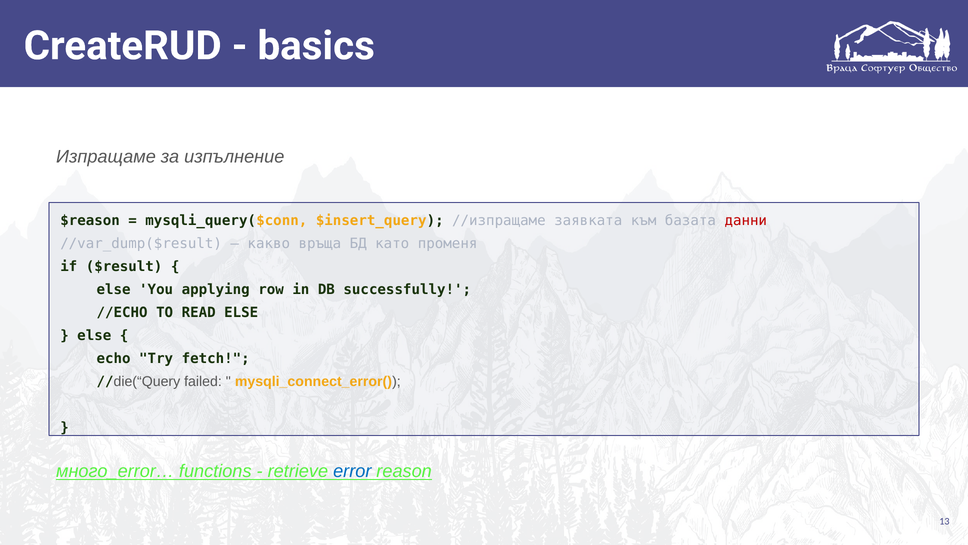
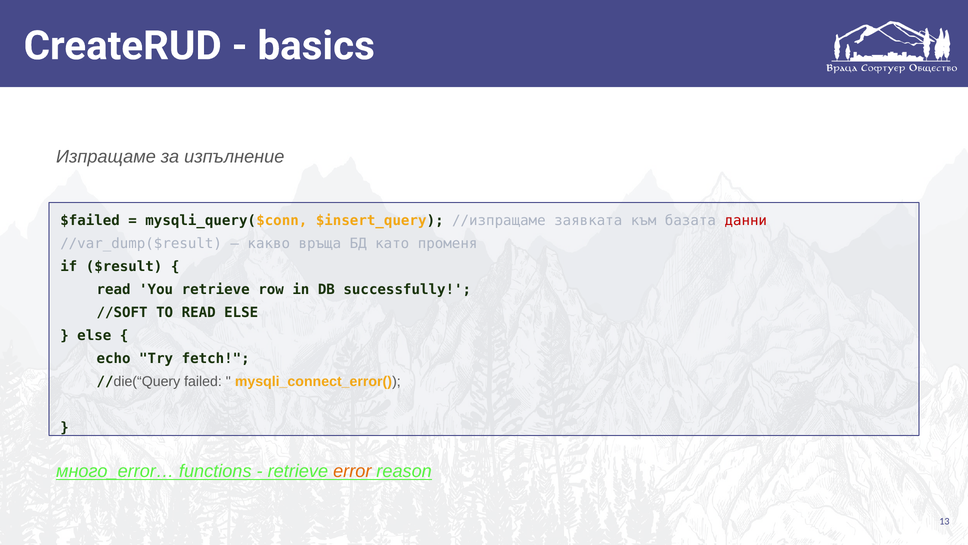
$reason: $reason -> $failed
else at (114, 289): else -> read
You applying: applying -> retrieve
//ECHO: //ECHO -> //SOFT
error colour: blue -> orange
